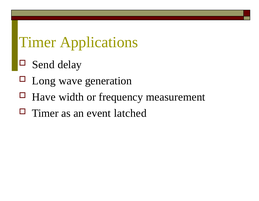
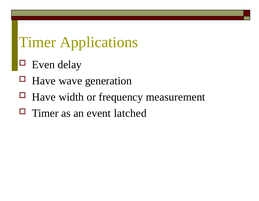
Send: Send -> Even
Long at (44, 81): Long -> Have
